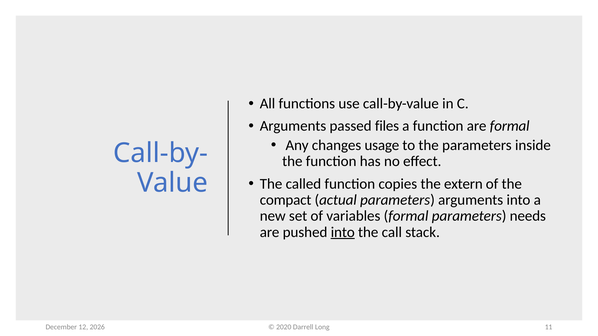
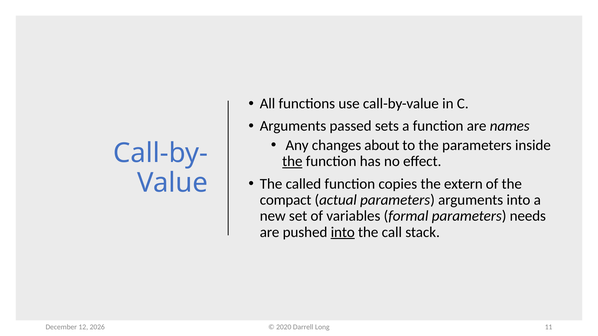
files: files -> sets
are formal: formal -> names
usage: usage -> about
the at (292, 162) underline: none -> present
